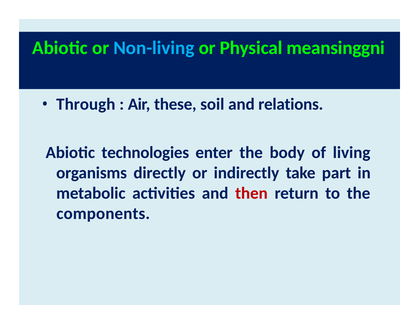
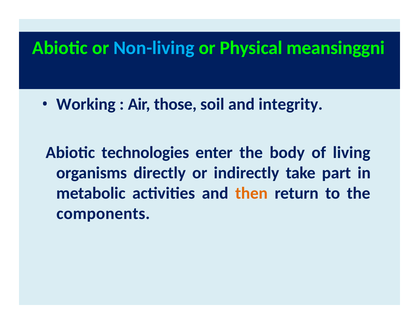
Through: Through -> Working
these: these -> those
relations: relations -> integrity
then colour: red -> orange
